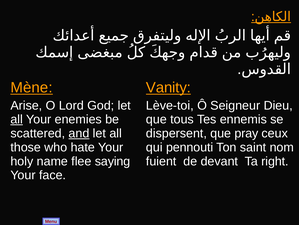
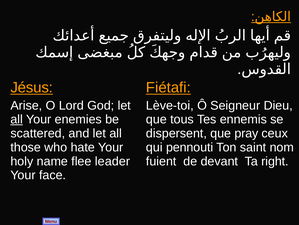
Mène: Mène -> Jésus
Vanity: Vanity -> Fiétafi
and underline: present -> none
saying: saying -> leader
